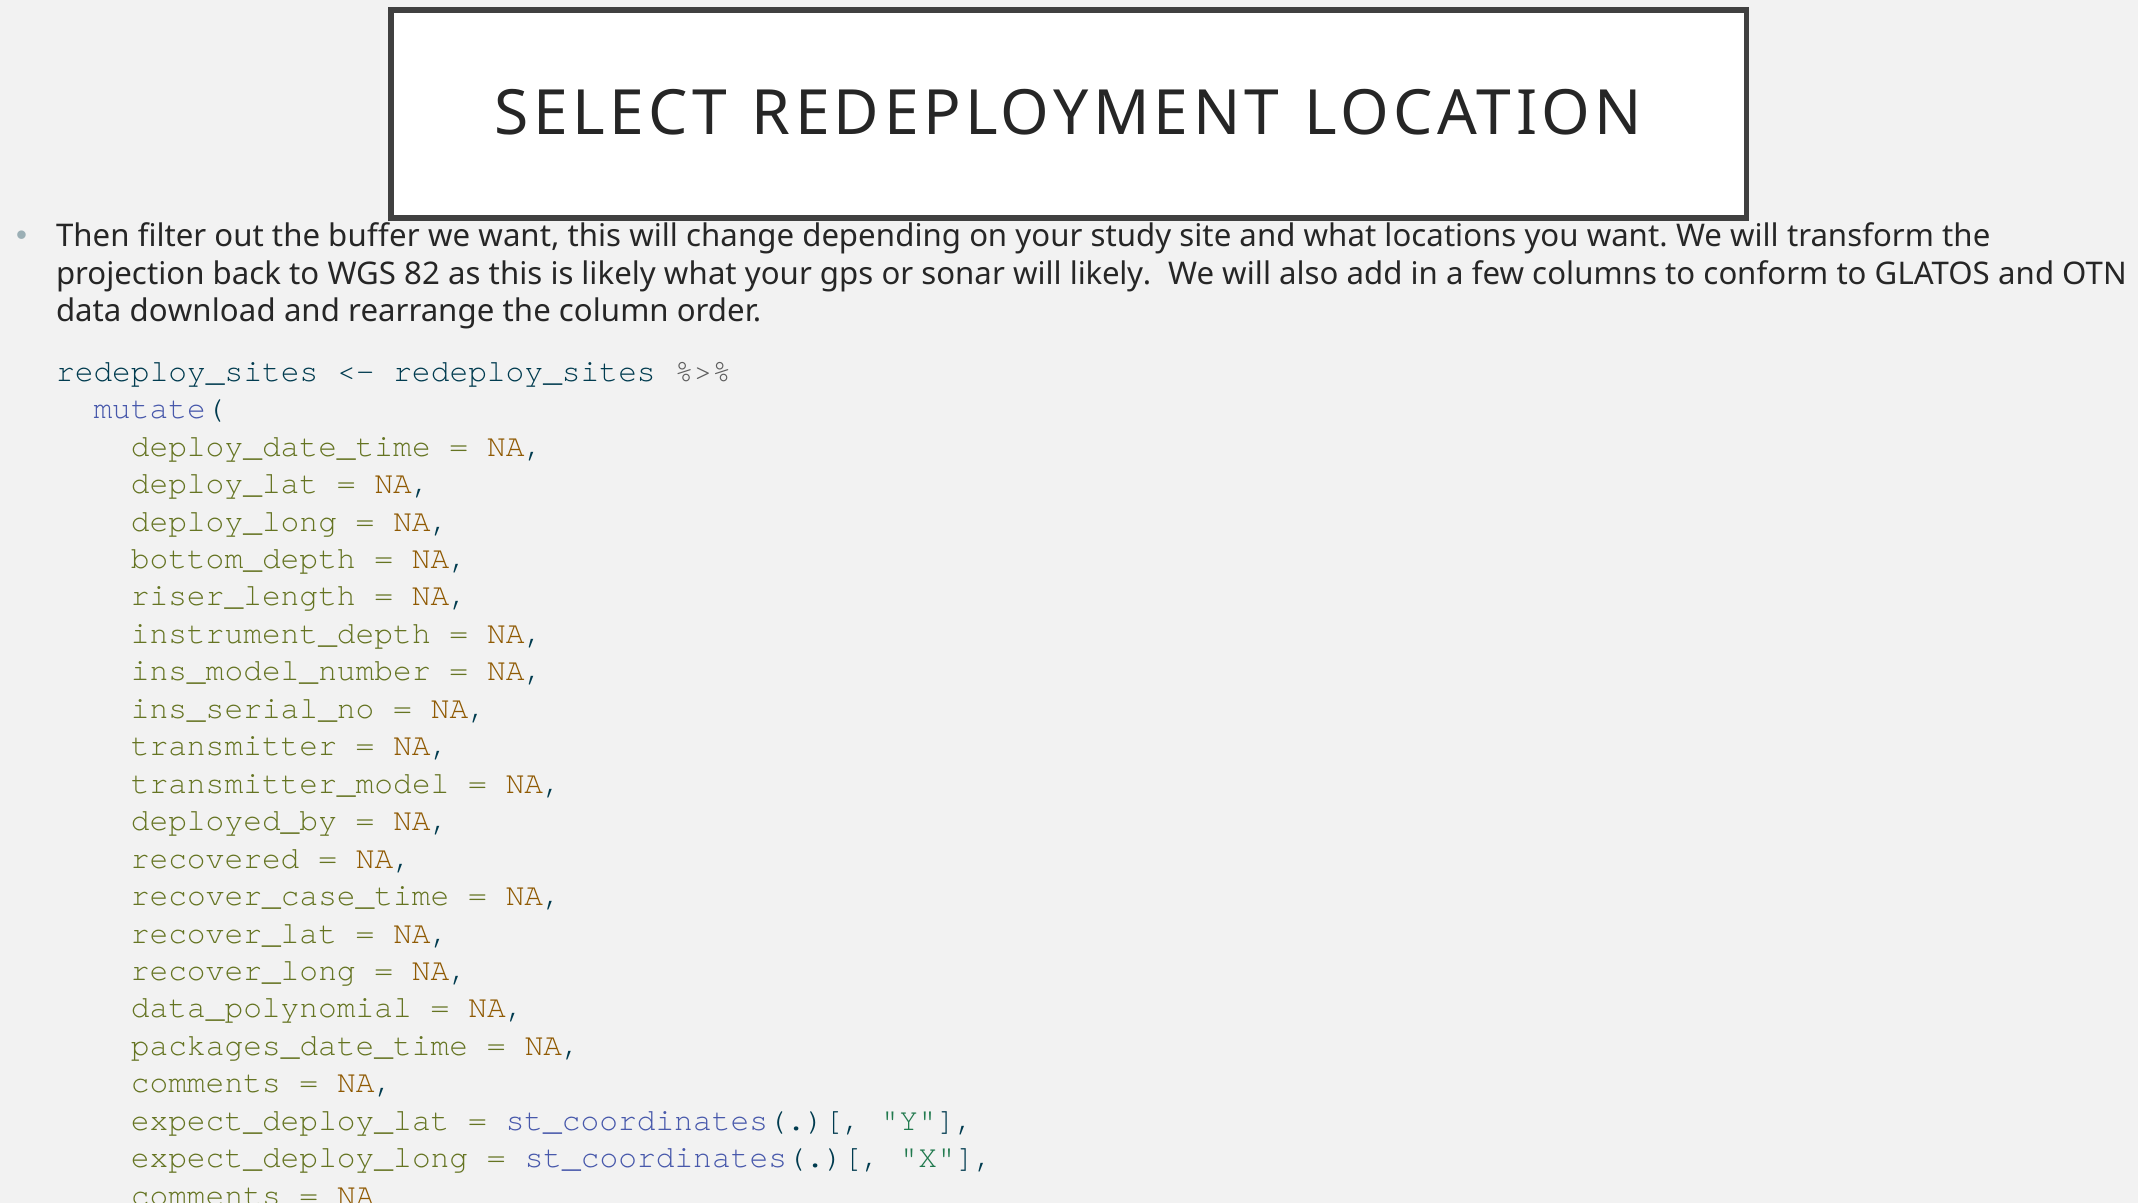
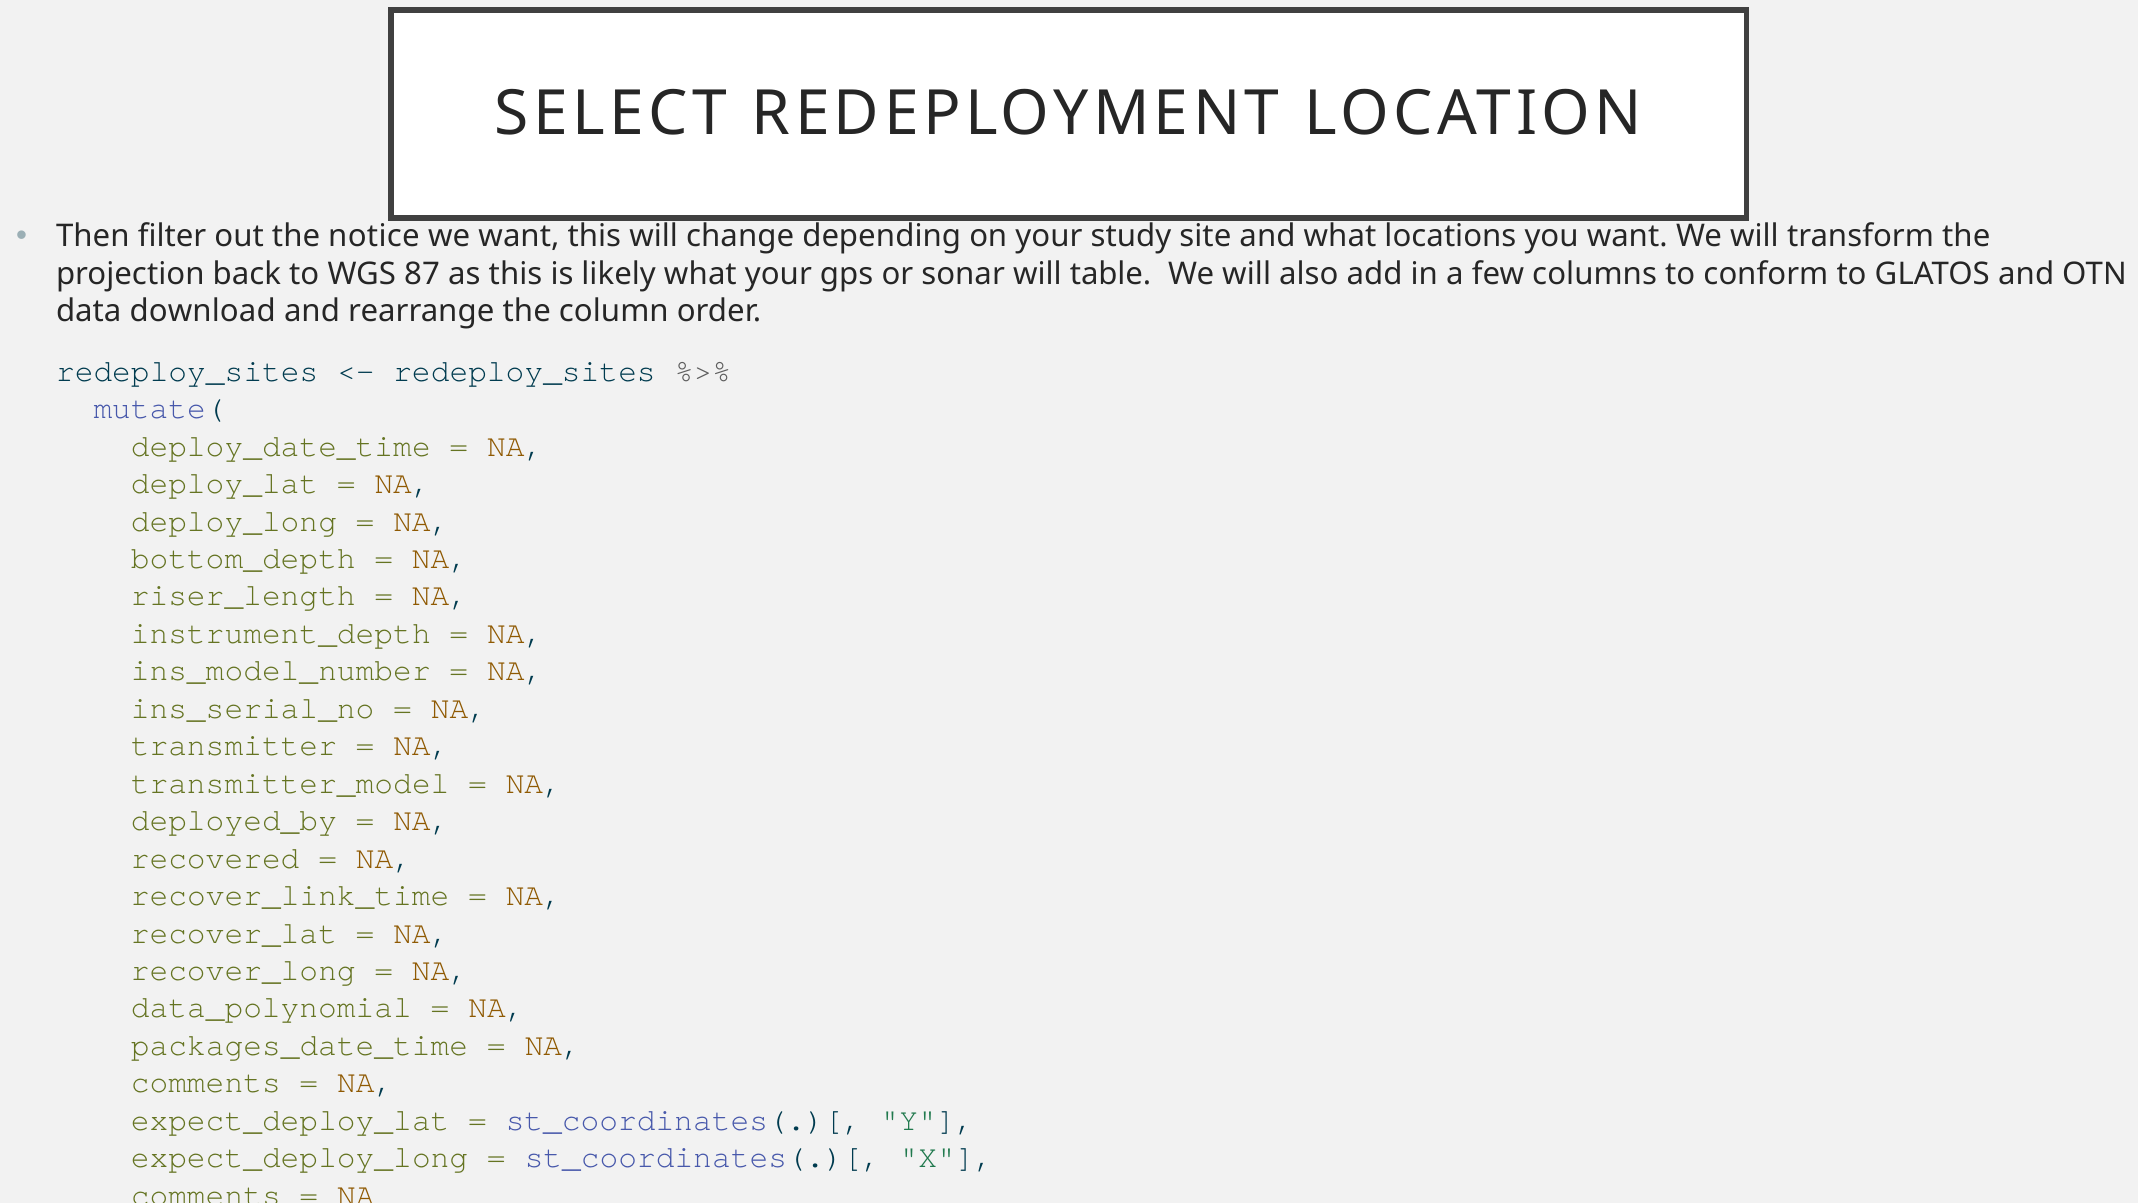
buffer: buffer -> notice
82: 82 -> 87
will likely: likely -> table
recover_case_time: recover_case_time -> recover_link_time
